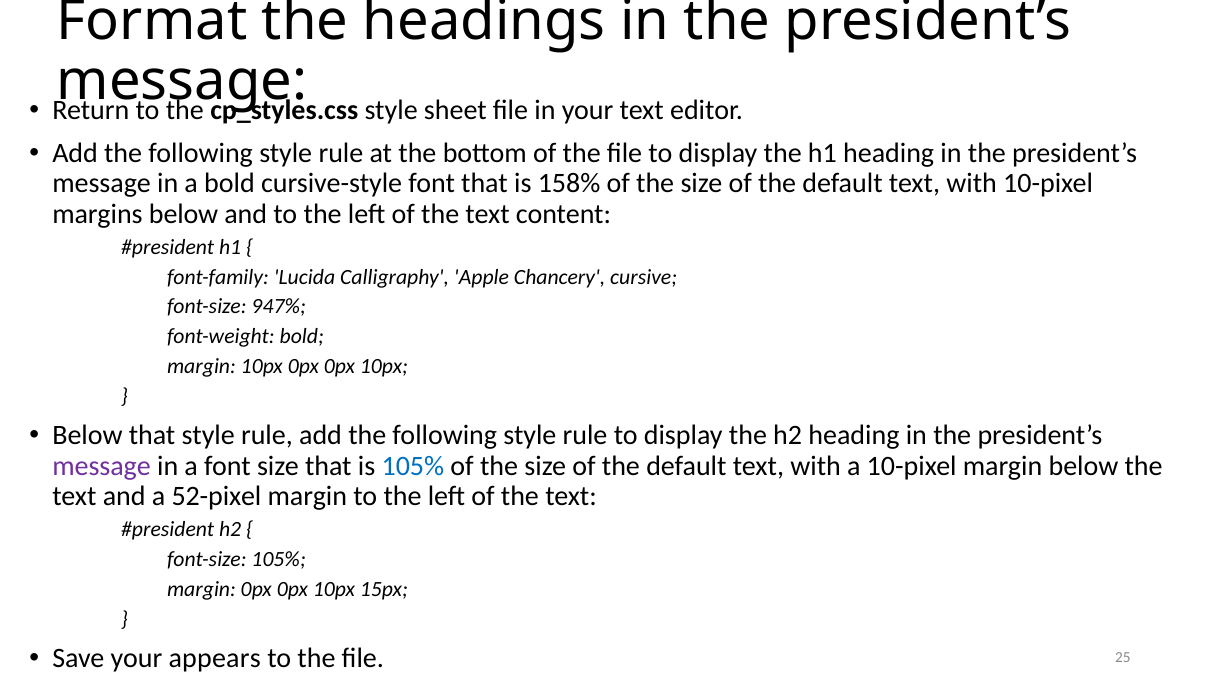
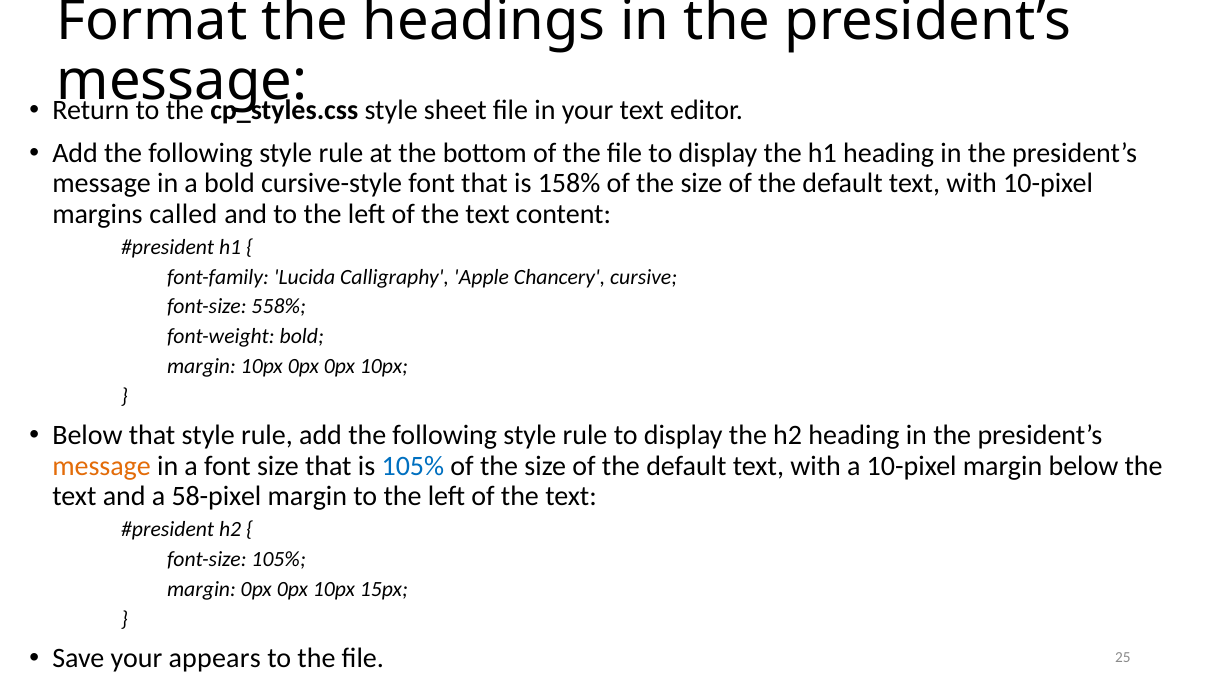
margins below: below -> called
947%: 947% -> 558%
message at (102, 466) colour: purple -> orange
52-pixel: 52-pixel -> 58-pixel
